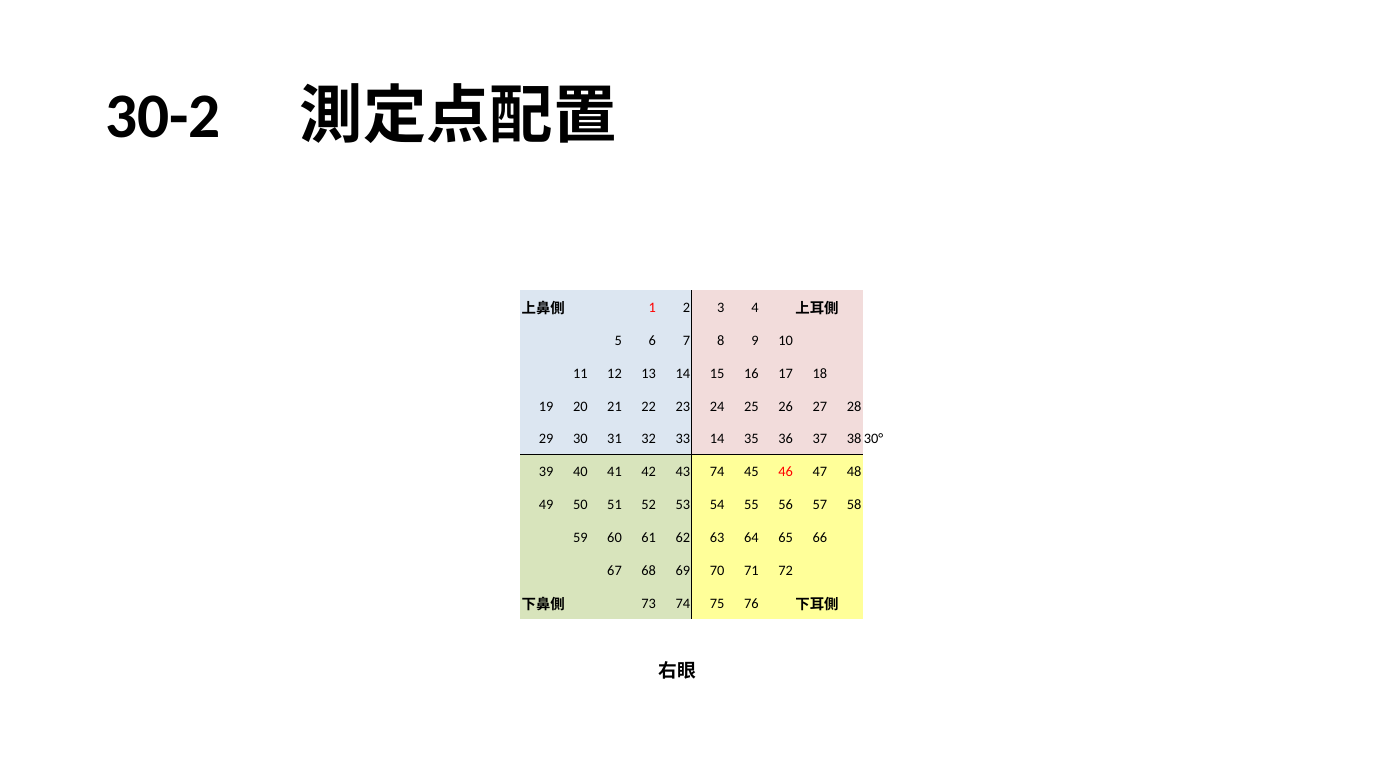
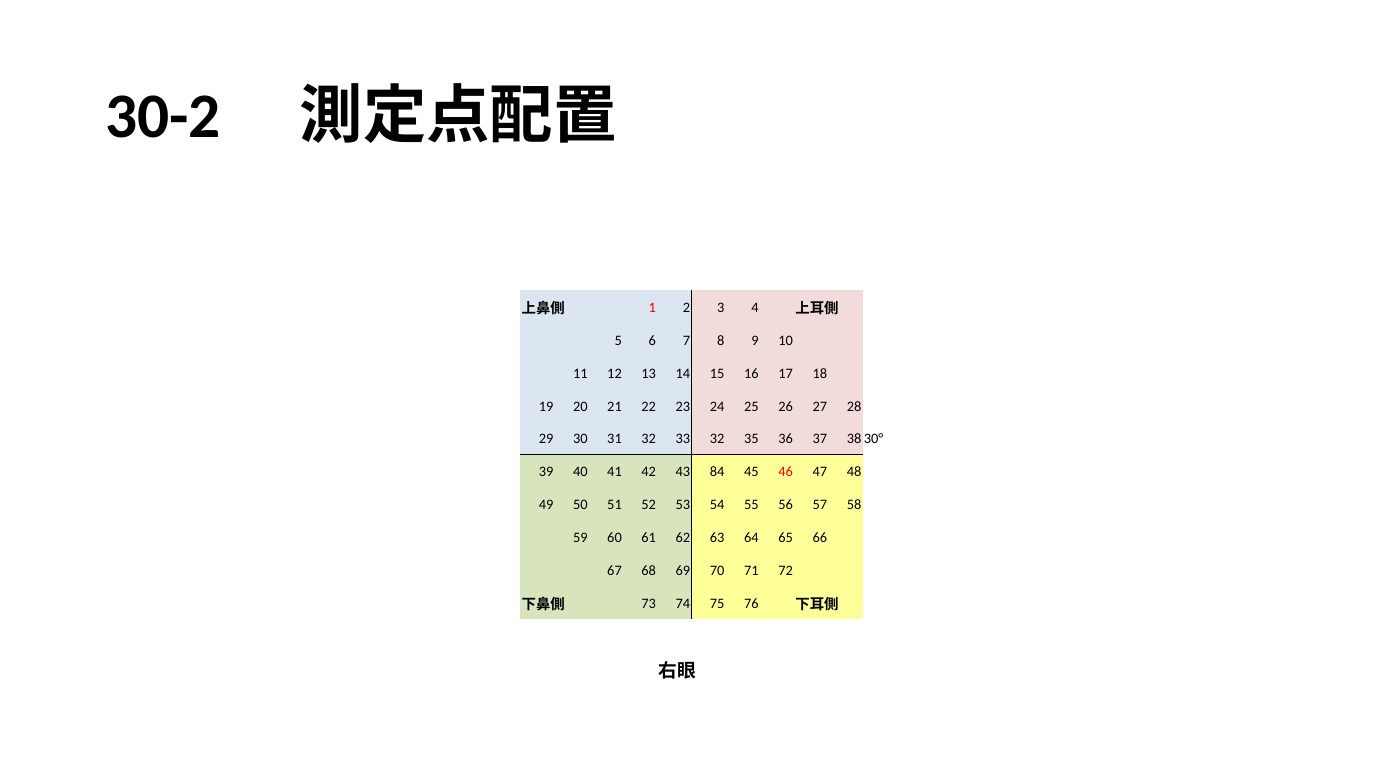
33 14: 14 -> 32
43 74: 74 -> 84
